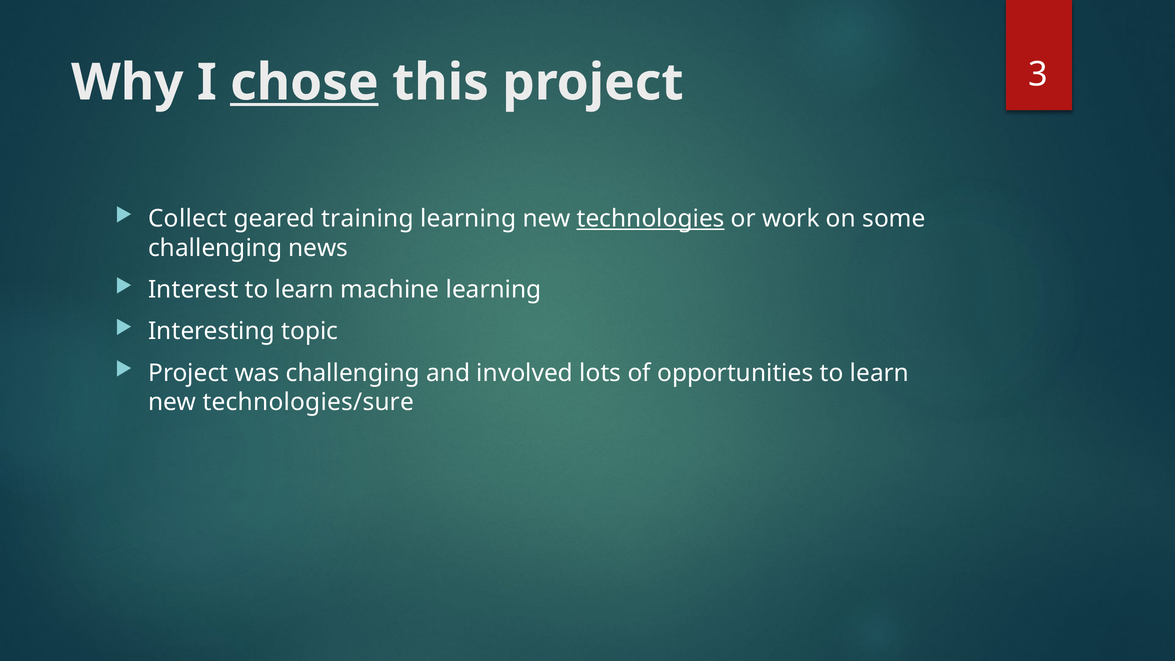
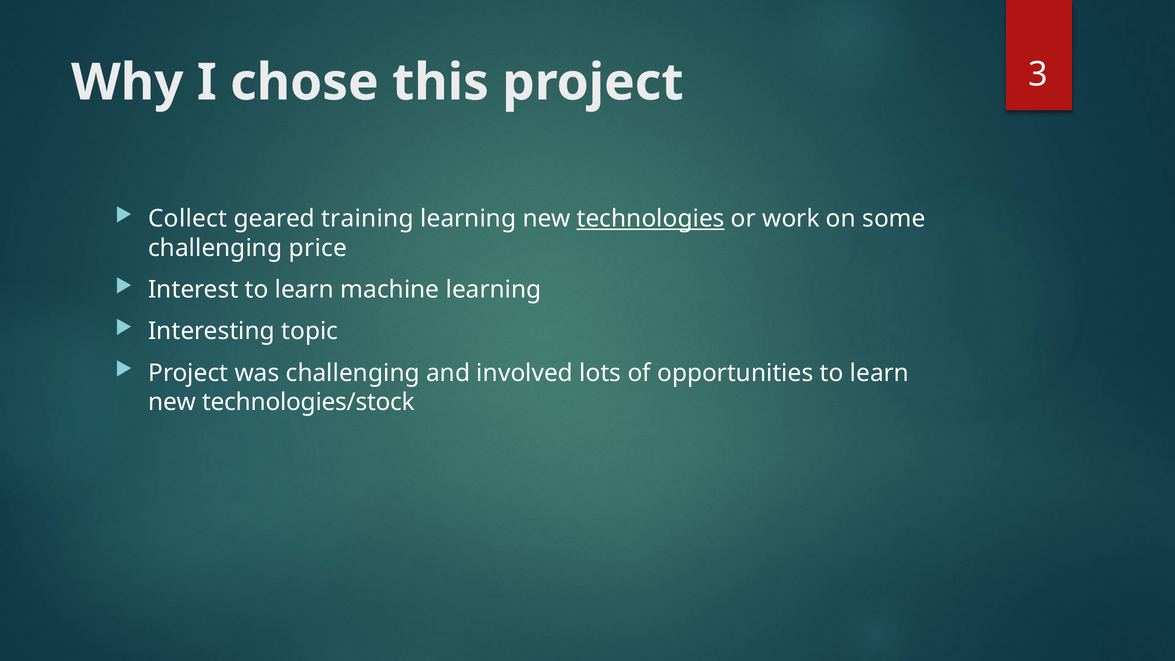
chose underline: present -> none
news: news -> price
technologies/sure: technologies/sure -> technologies/stock
